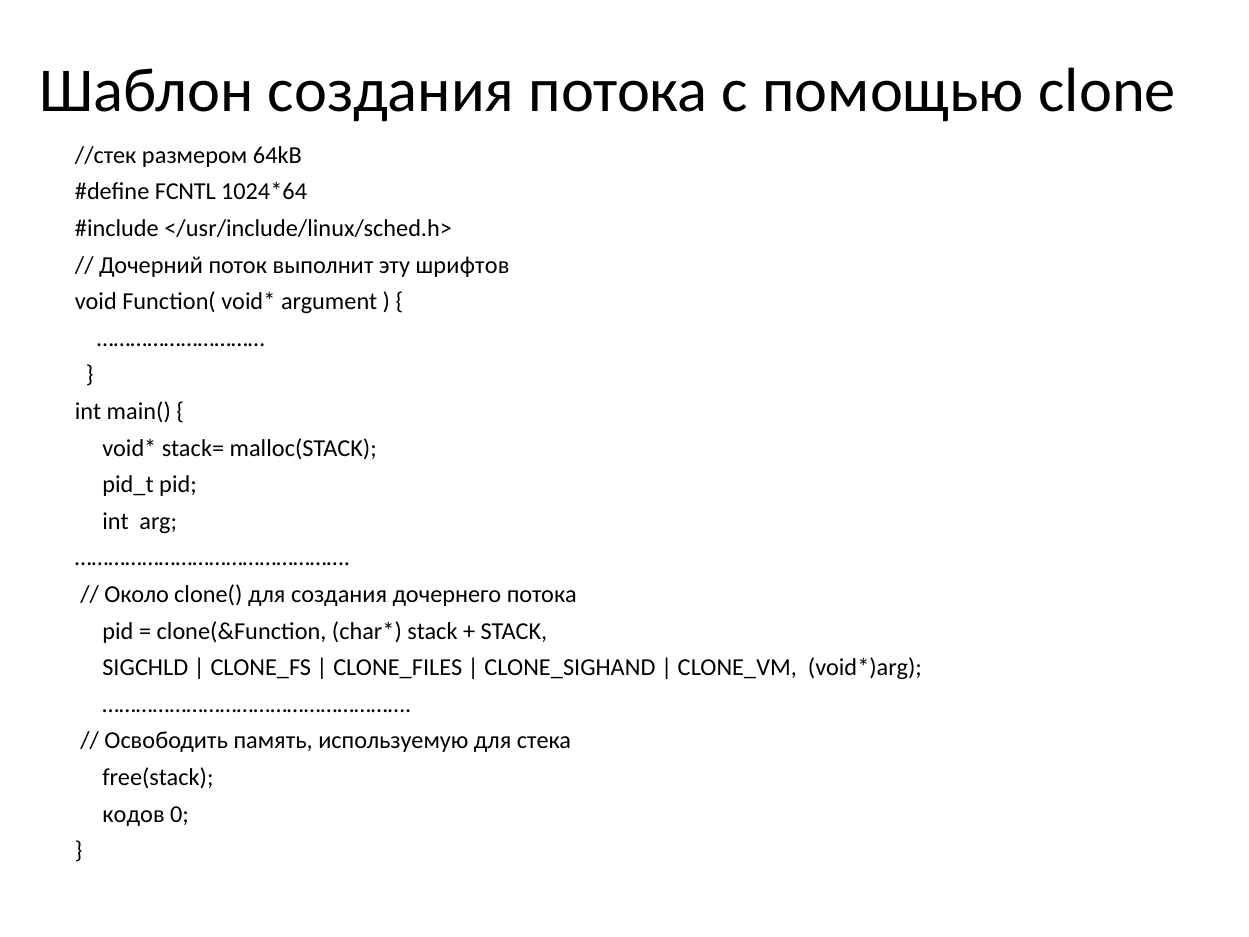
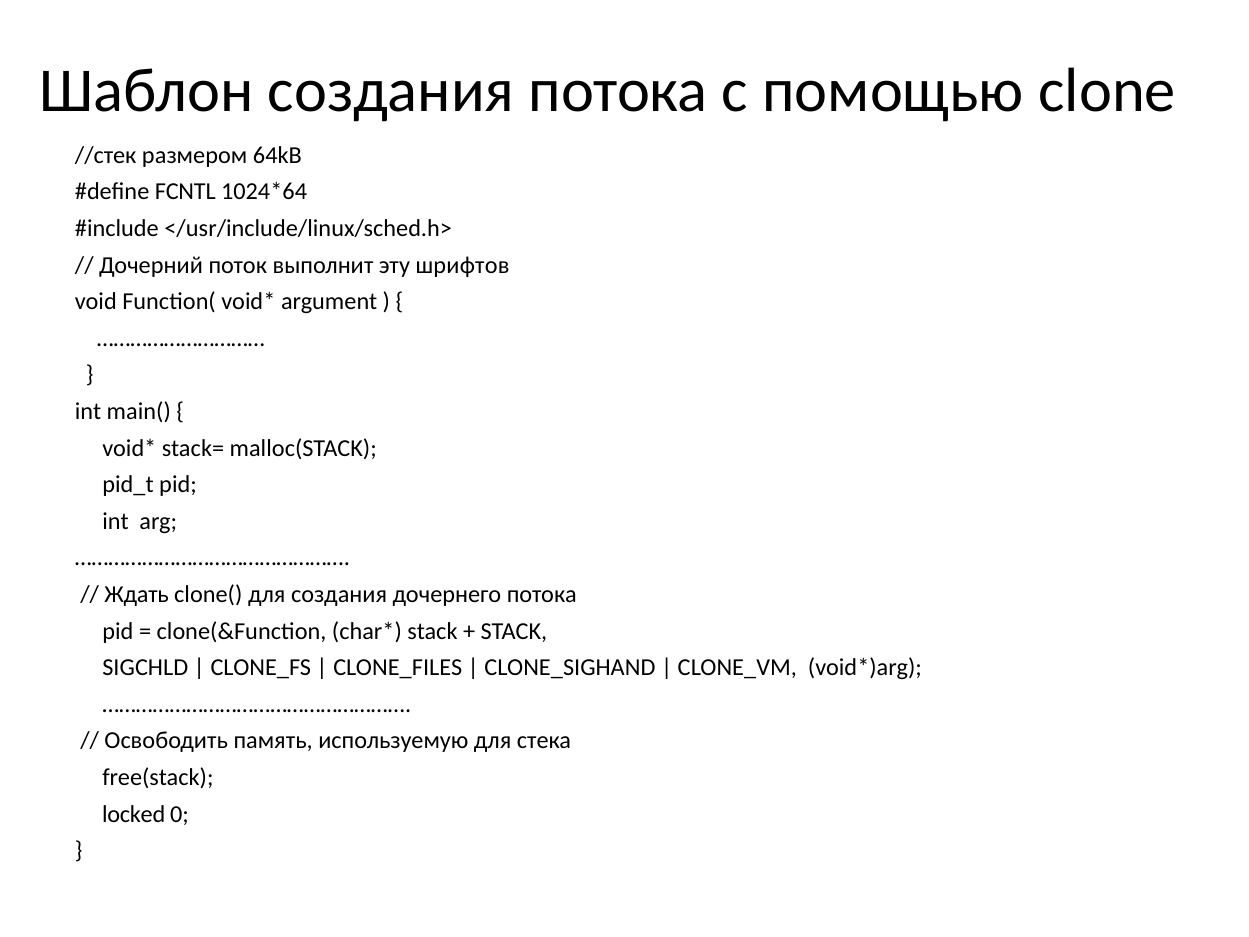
Около: Около -> Ждать
кодов: кодов -> locked
